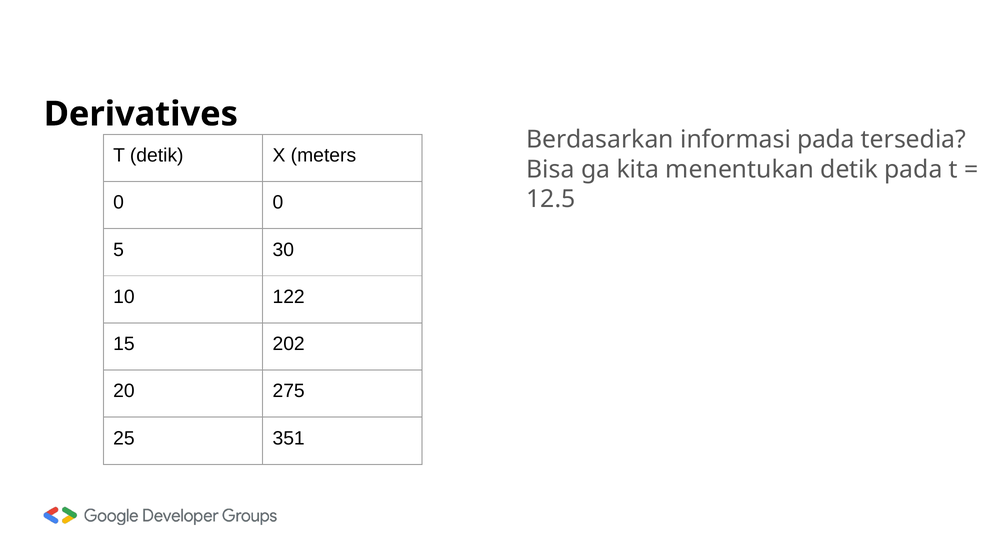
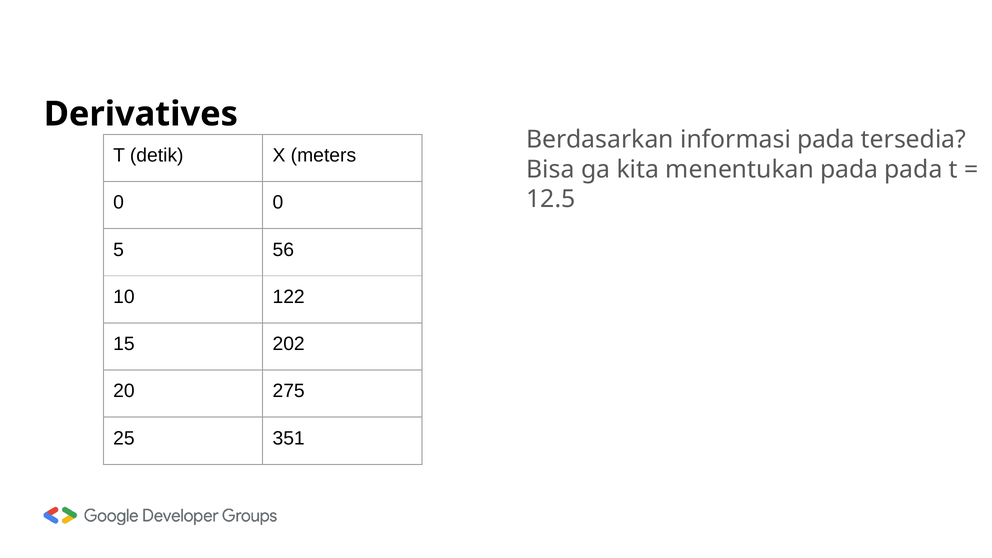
menentukan detik: detik -> pada
30: 30 -> 56
